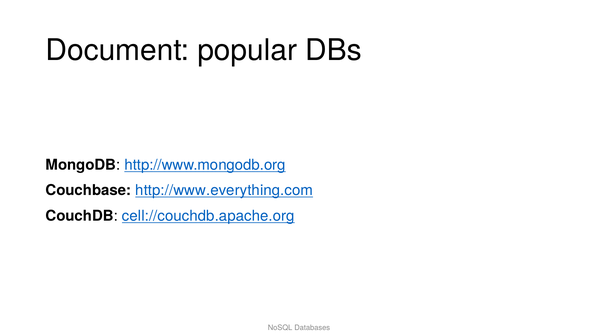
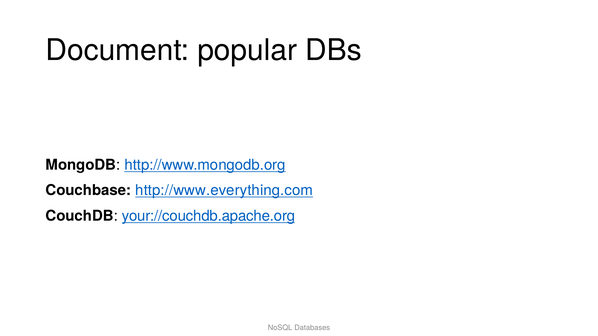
cell://couchdb.apache.org: cell://couchdb.apache.org -> your://couchdb.apache.org
